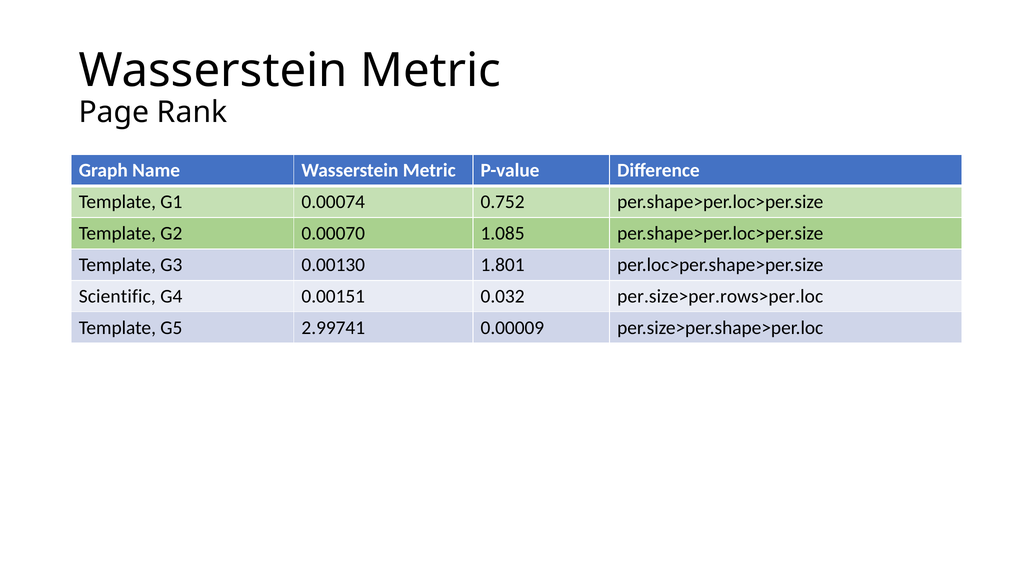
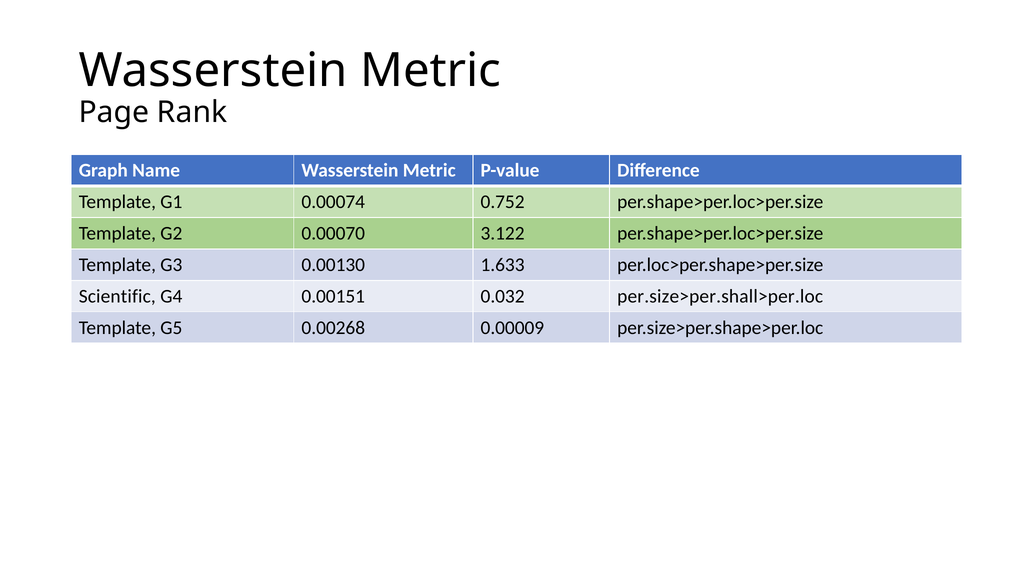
1.085: 1.085 -> 3.122
1.801: 1.801 -> 1.633
per.size>per.rows>per.loc: per.size>per.rows>per.loc -> per.size>per.shall>per.loc
2.99741: 2.99741 -> 0.00268
